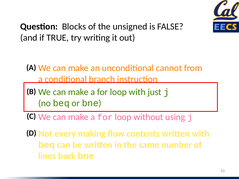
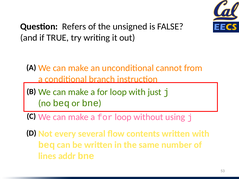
Blocks: Blocks -> Refers
making: making -> several
back: back -> addr
